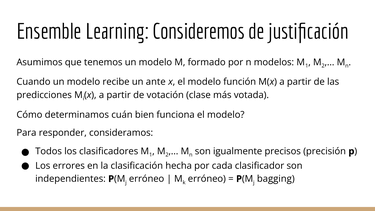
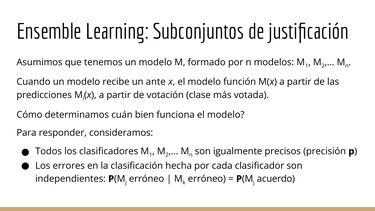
Consideremos: Consideremos -> Subconjuntos
bagging: bagging -> acuerdo
